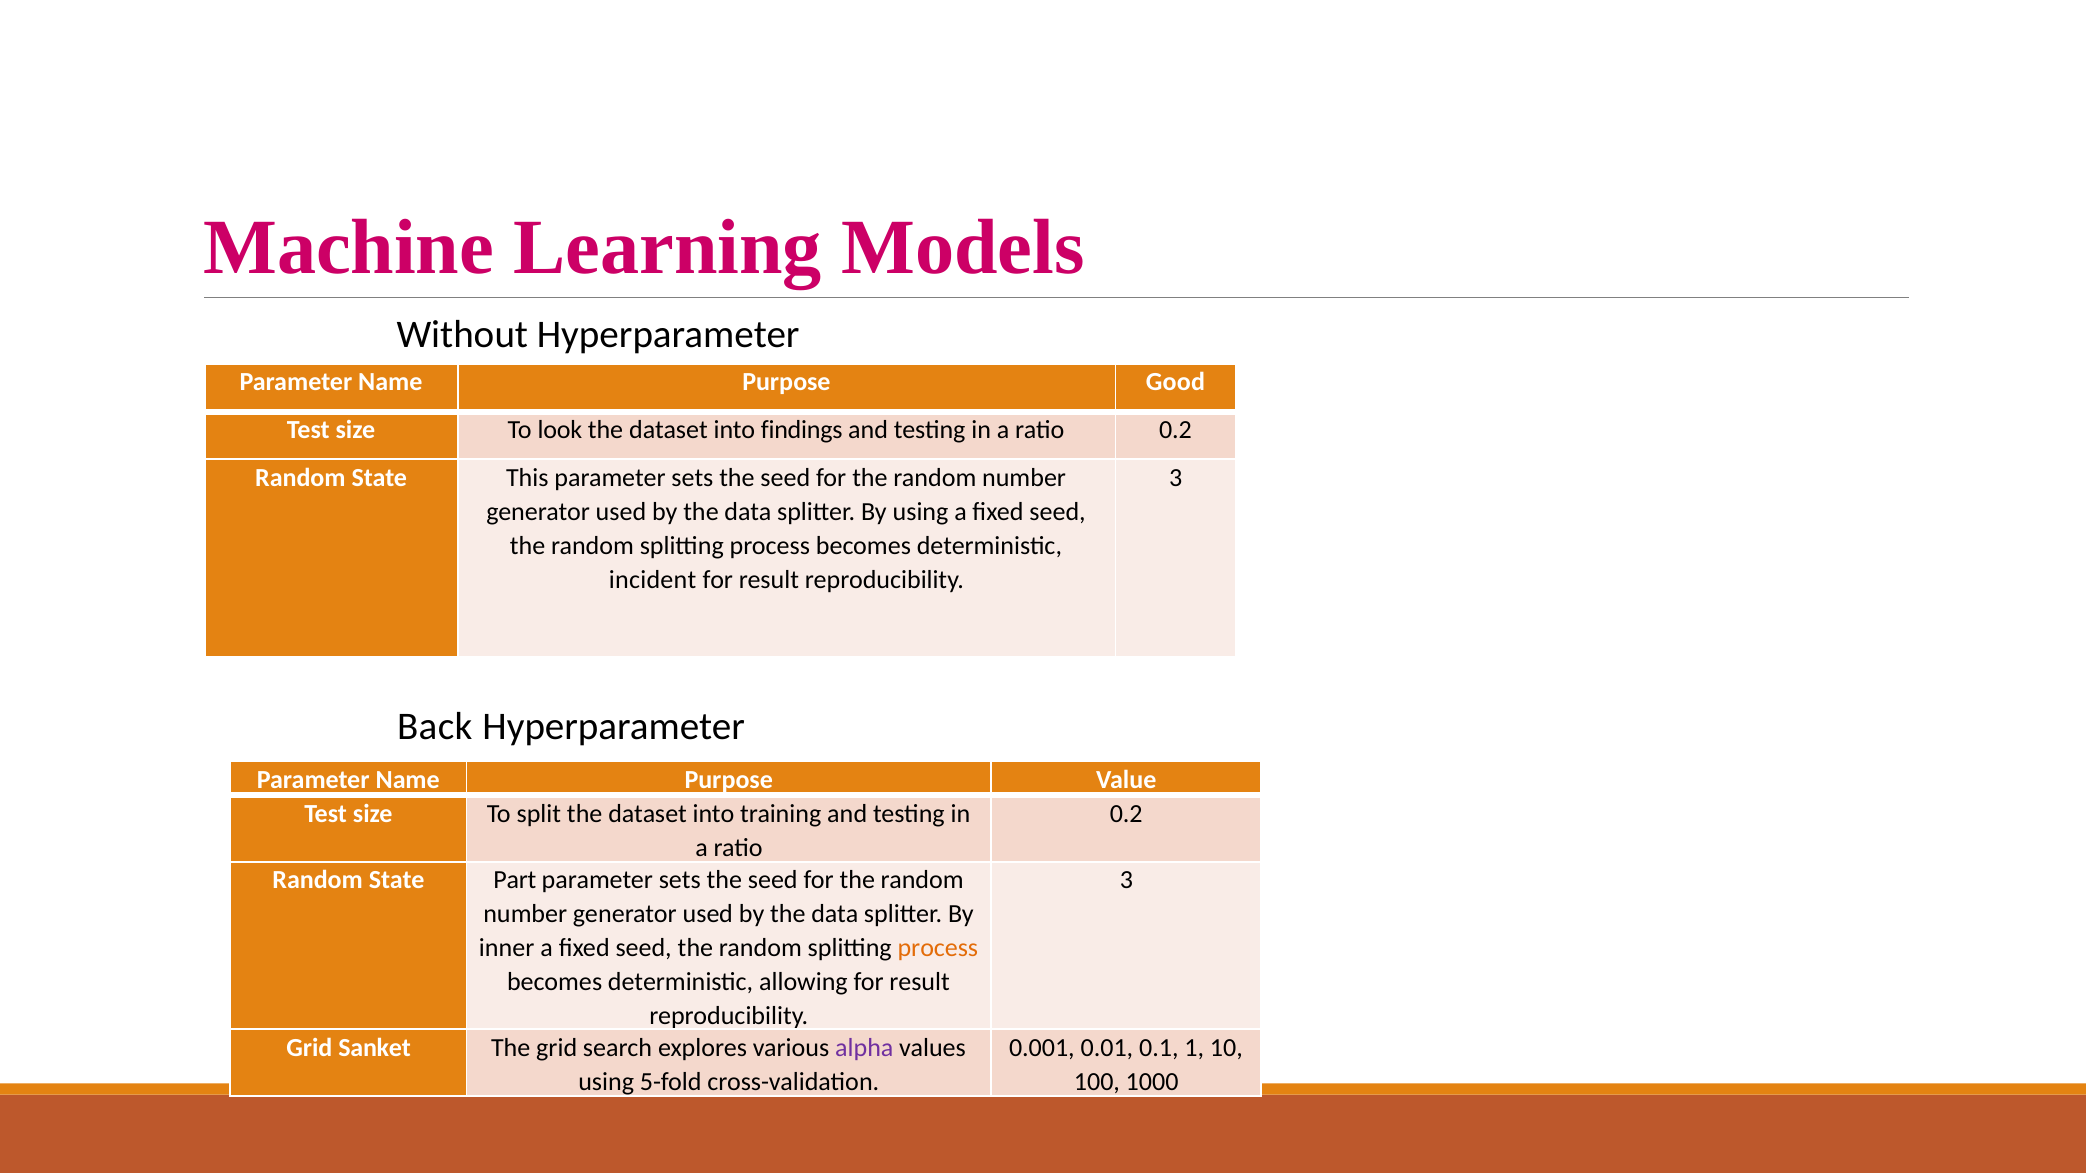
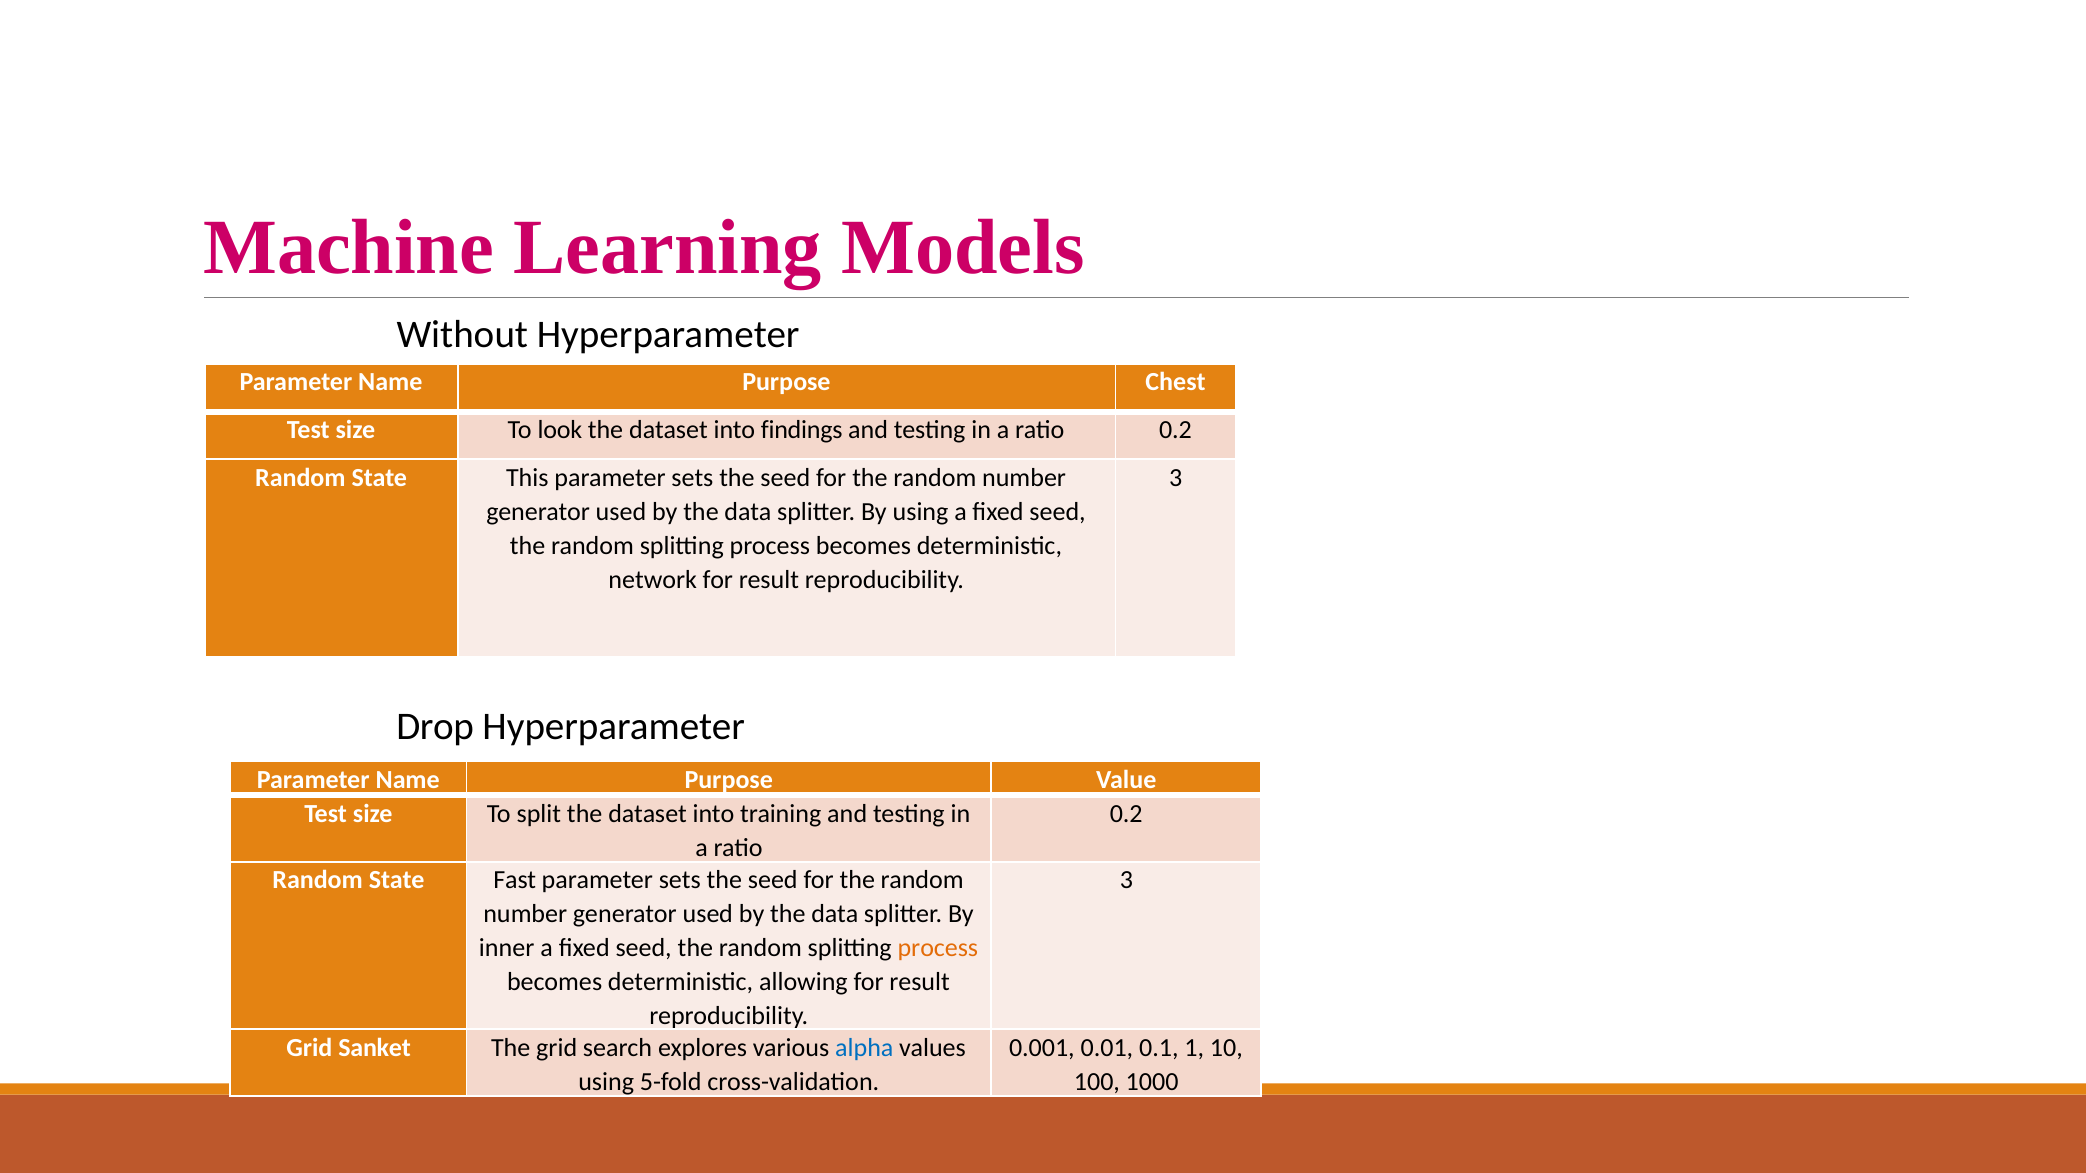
Good: Good -> Chest
incident: incident -> network
Back: Back -> Drop
Part: Part -> Fast
alpha colour: purple -> blue
